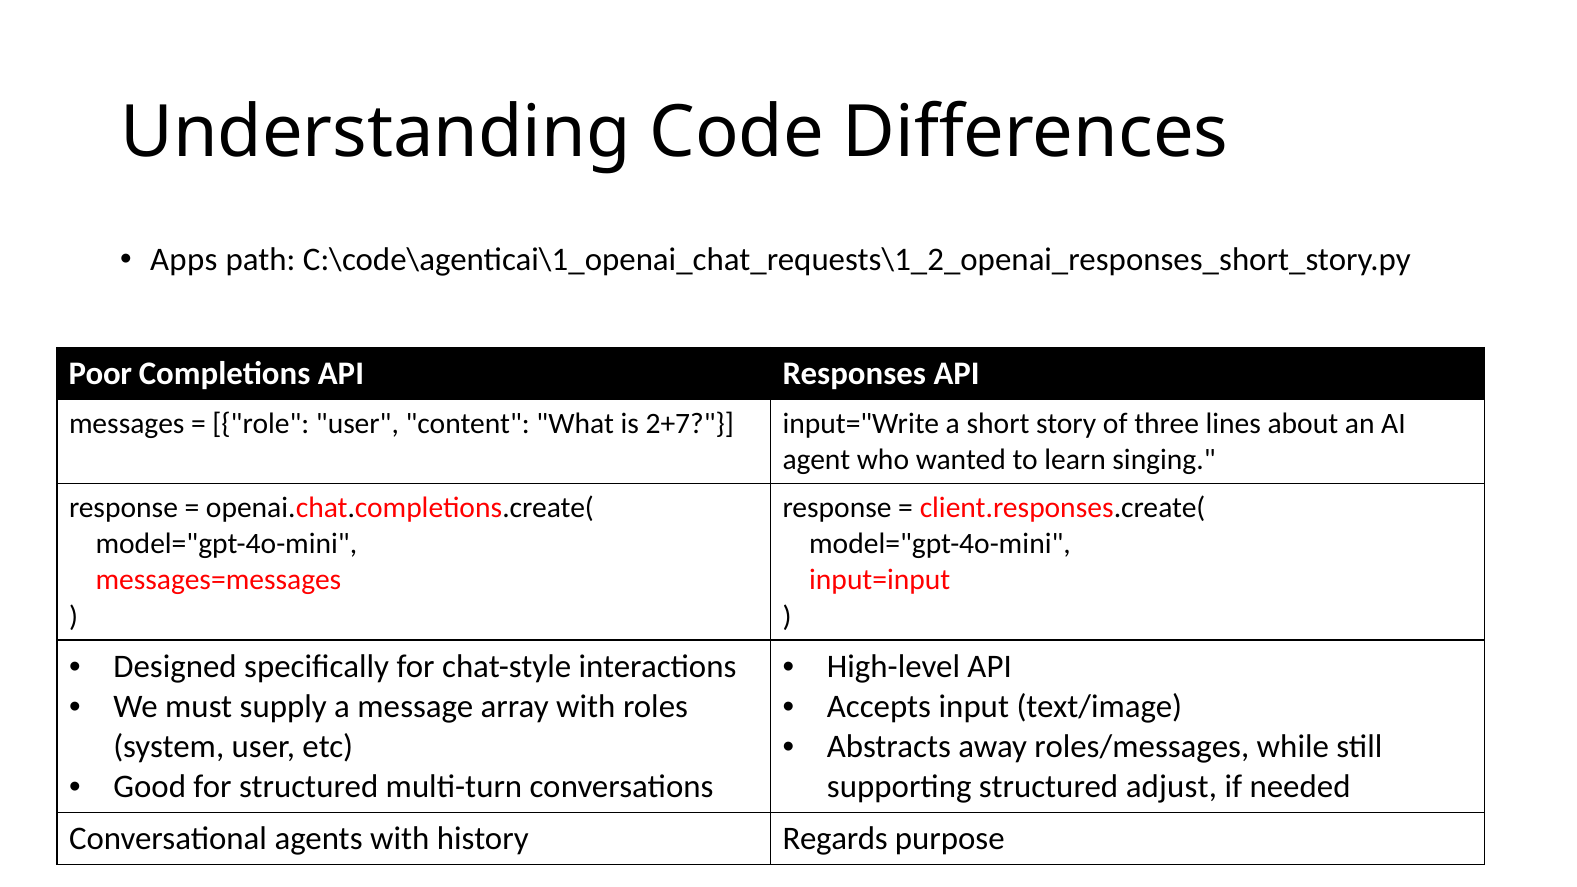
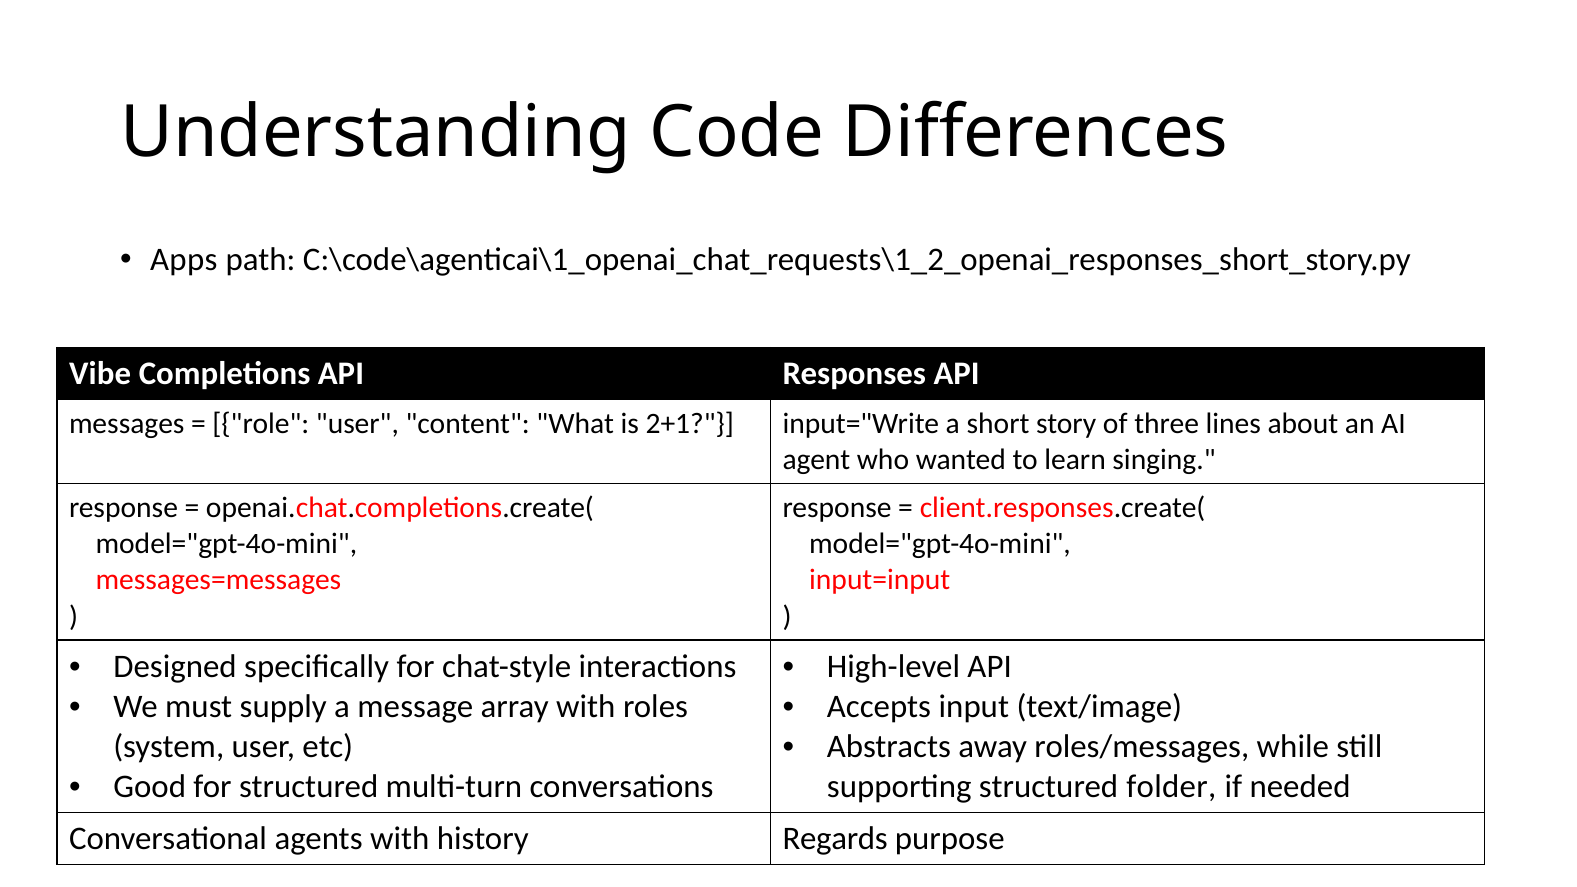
Poor: Poor -> Vibe
2+7: 2+7 -> 2+1
adjust: adjust -> folder
